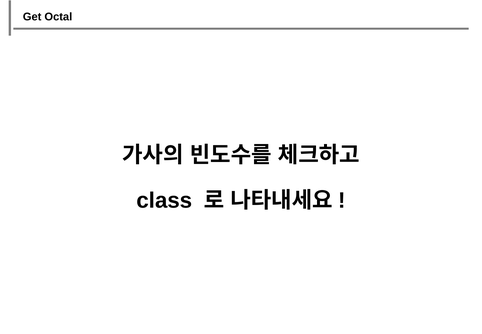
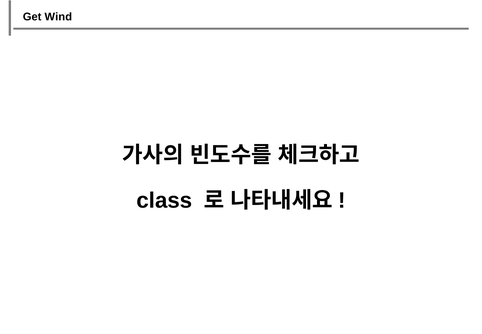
Octal: Octal -> Wind
